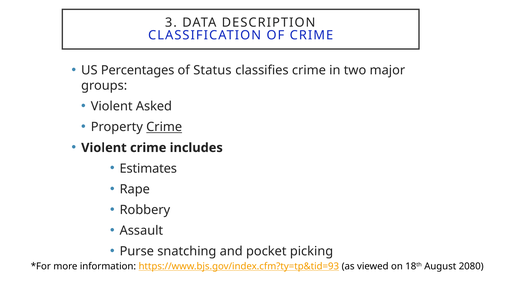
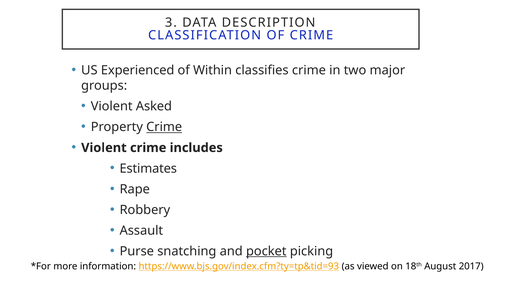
Percentages: Percentages -> Experienced
Status: Status -> Within
pocket underline: none -> present
2080: 2080 -> 2017
